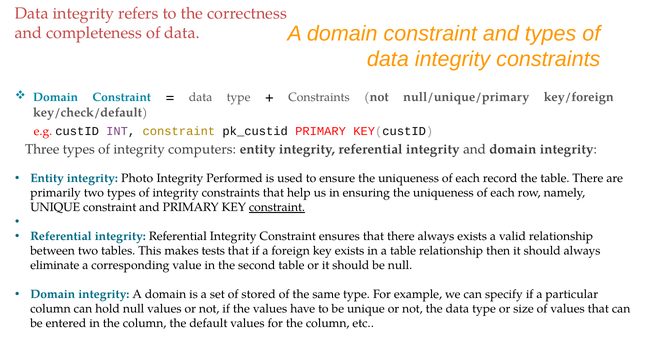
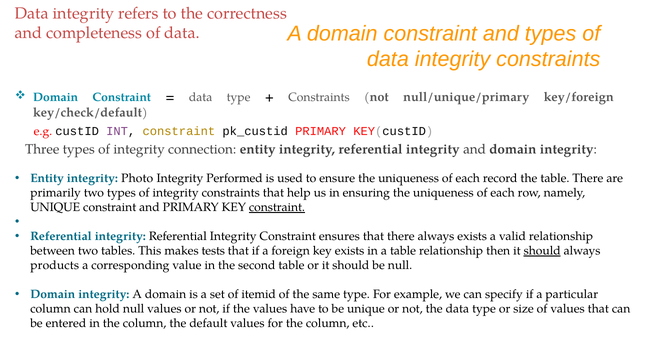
computers: computers -> connection
should at (542, 251) underline: none -> present
eliminate: eliminate -> products
stored: stored -> itemid
